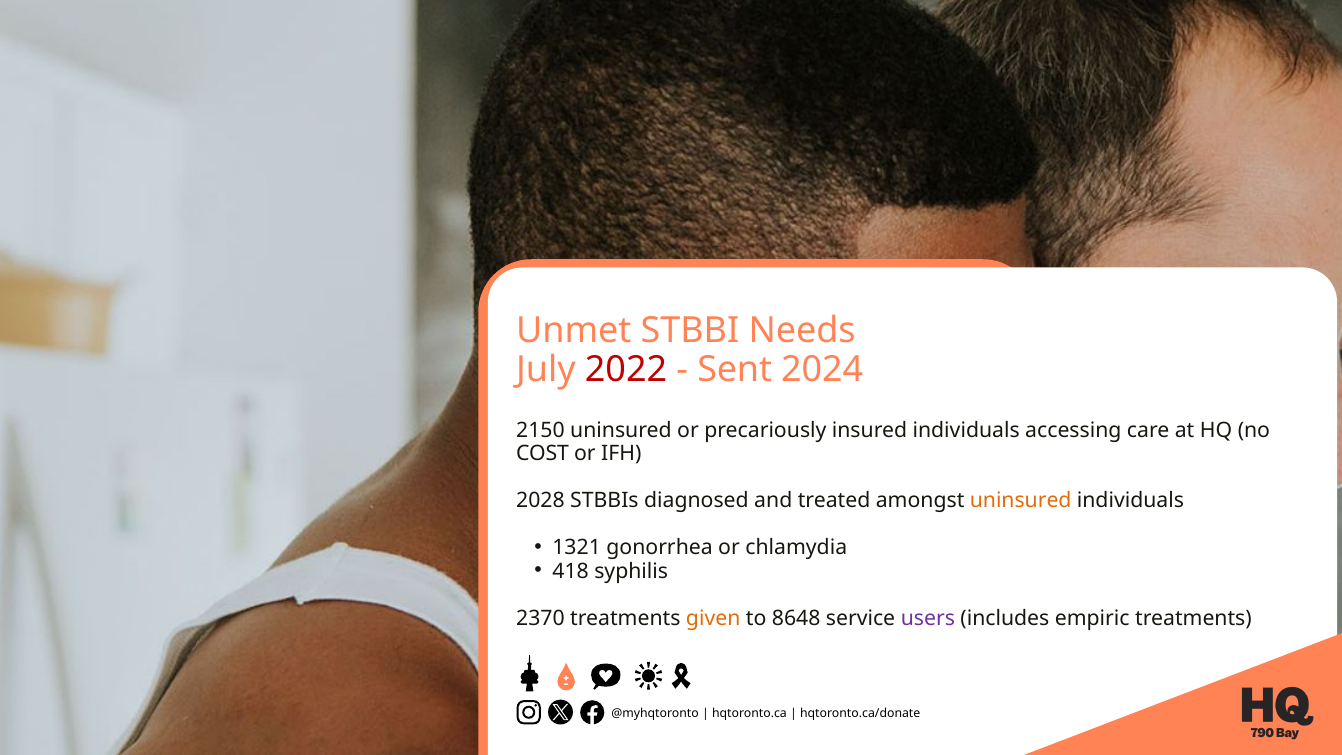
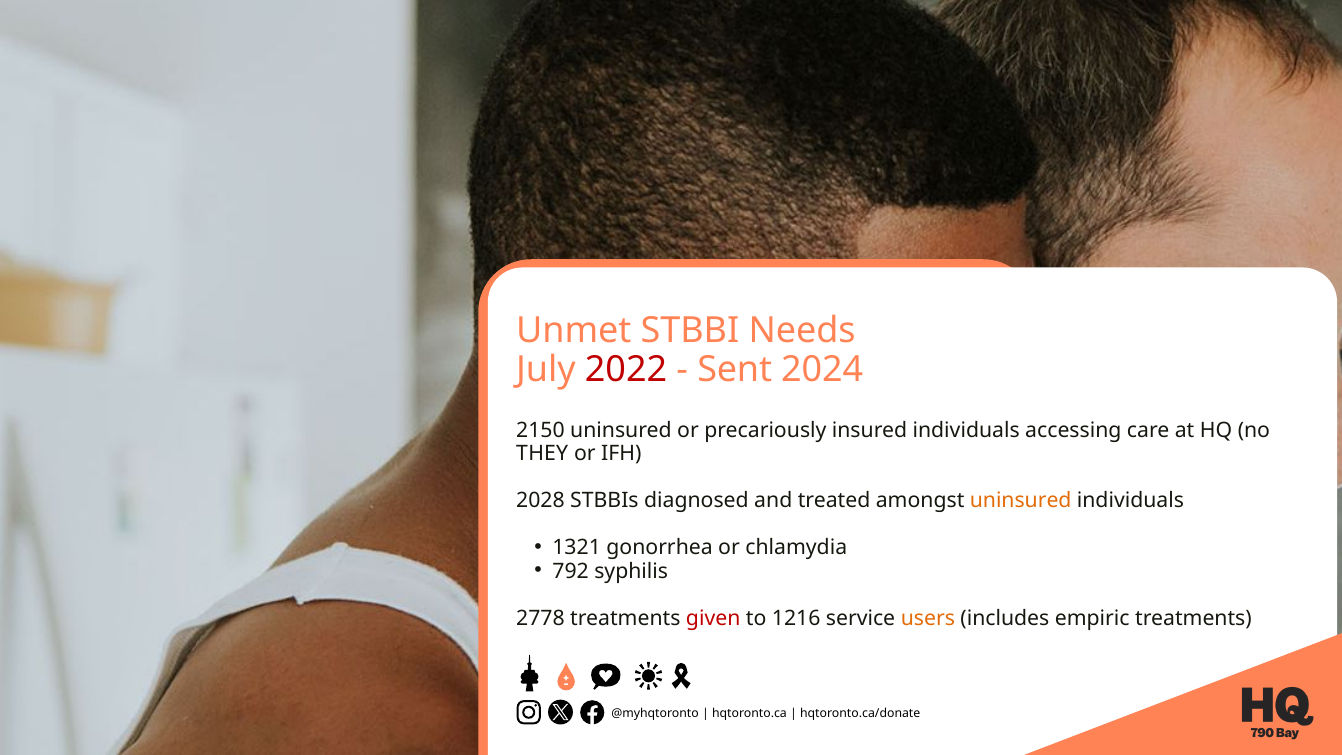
COST: COST -> THEY
418: 418 -> 792
2370: 2370 -> 2778
given colour: orange -> red
8648: 8648 -> 1216
users colour: purple -> orange
